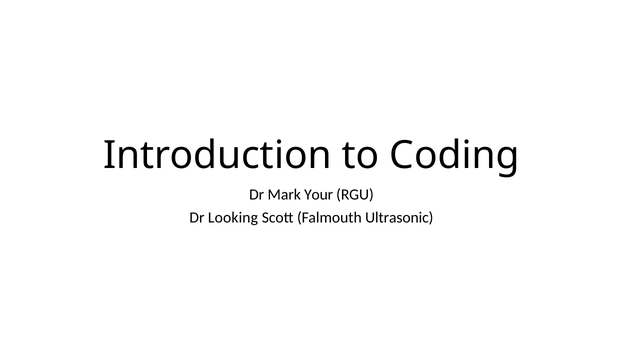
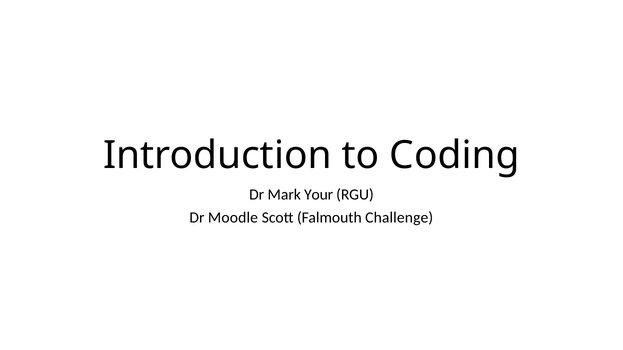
Looking: Looking -> Moodle
Ultrasonic: Ultrasonic -> Challenge
